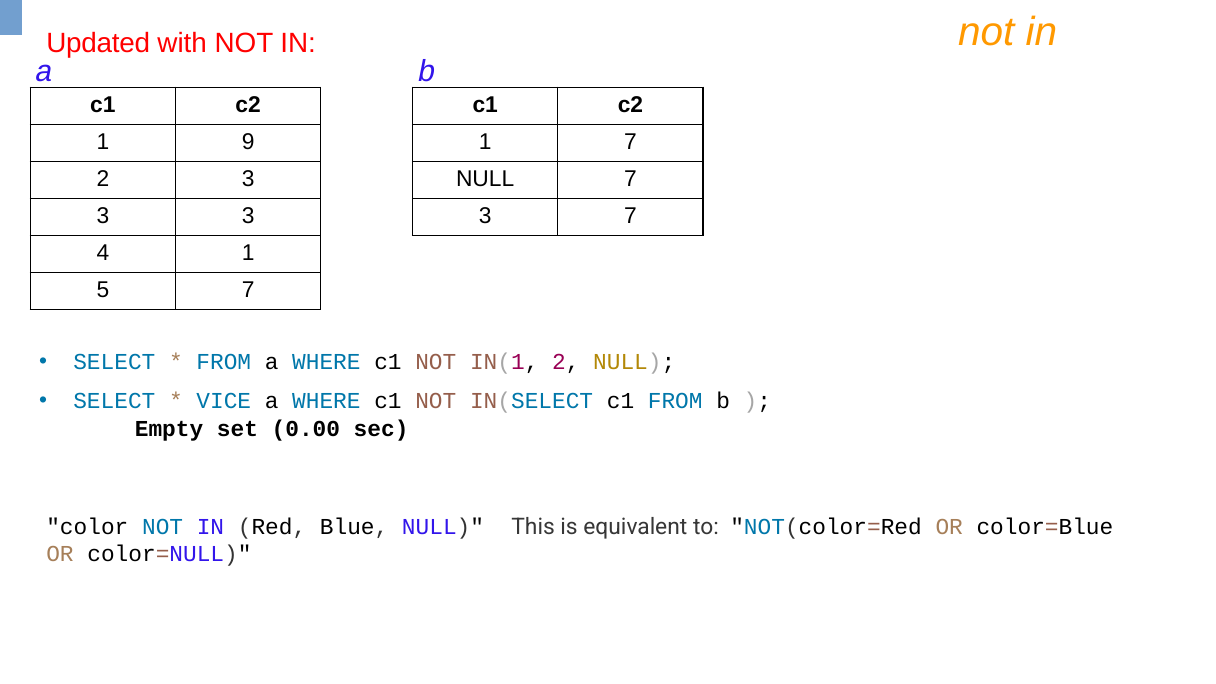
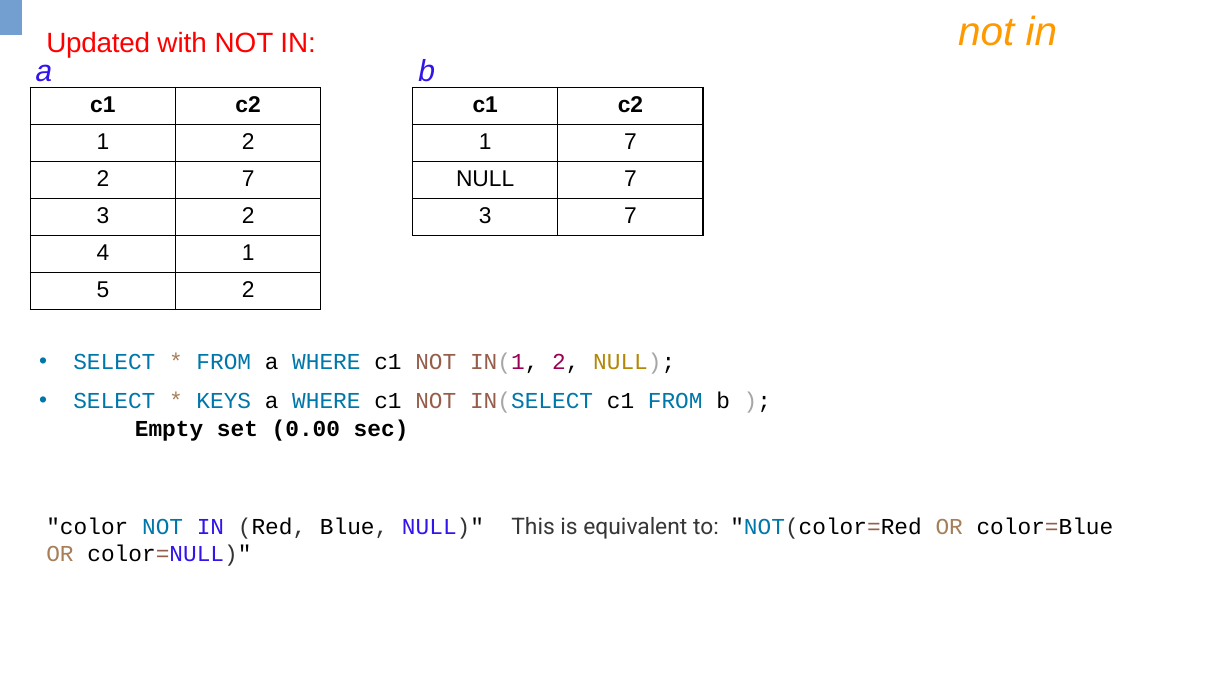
1 9: 9 -> 2
2 3: 3 -> 7
3 at (248, 216): 3 -> 2
5 7: 7 -> 2
VICE: VICE -> KEYS
